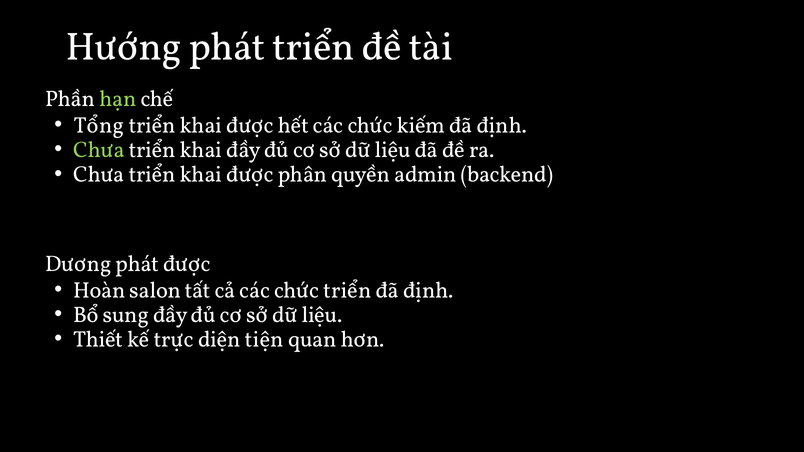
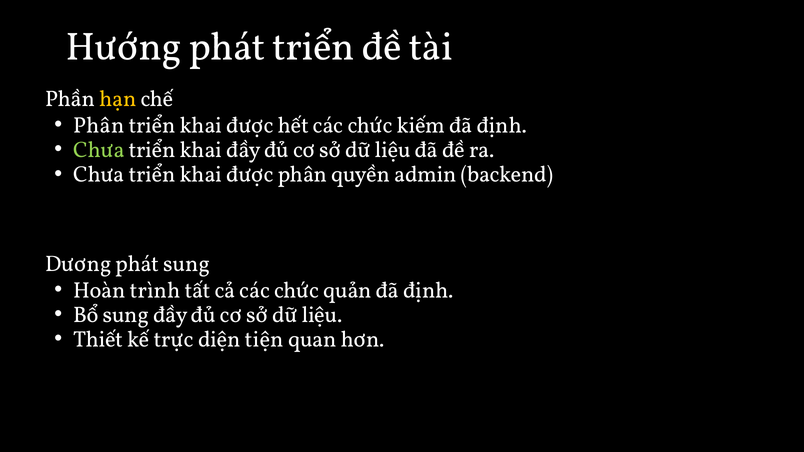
hạn colour: light green -> yellow
Tổng at (99, 125): Tổng -> Phân
phát được: được -> sung
salon: salon -> trình
chức triển: triển -> quản
